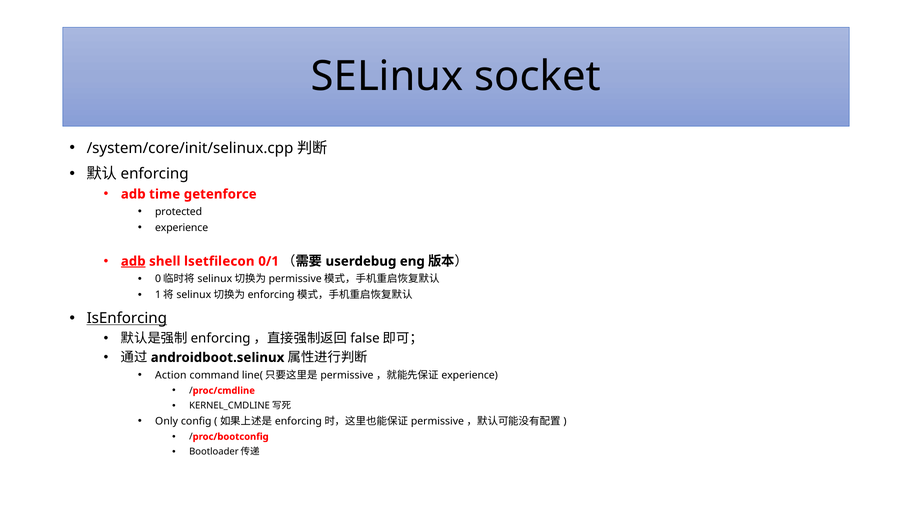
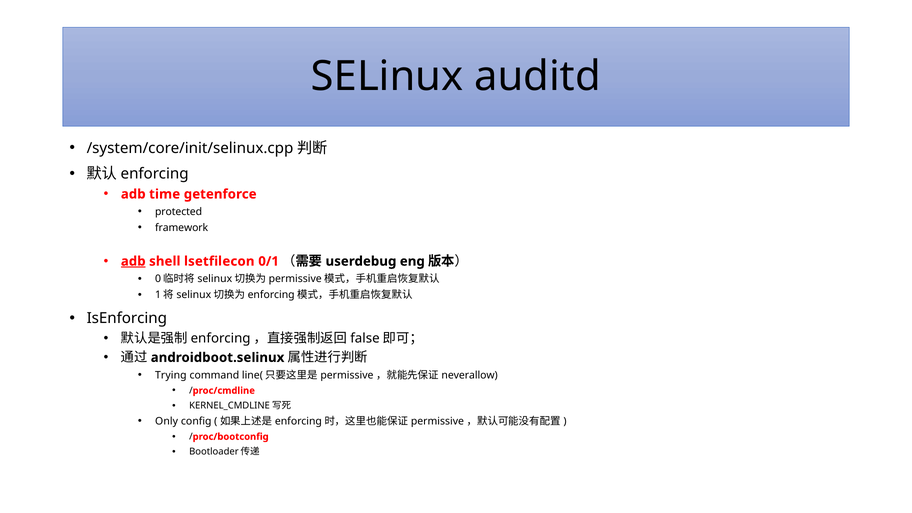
socket: socket -> auditd
experience at (182, 228): experience -> framework
IsEnforcing underline: present -> none
Action: Action -> Trying
experience at (470, 375): experience -> neverallow
